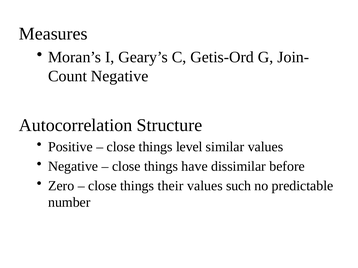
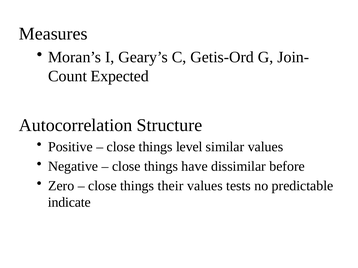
Negative at (120, 76): Negative -> Expected
such: such -> tests
number: number -> indicate
